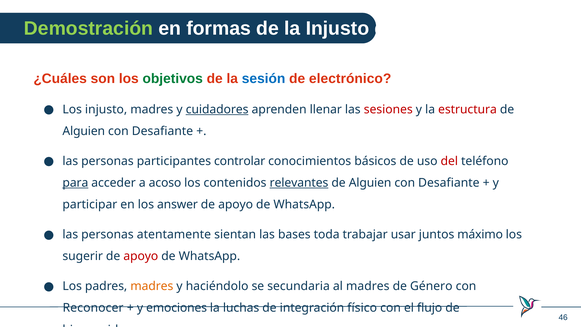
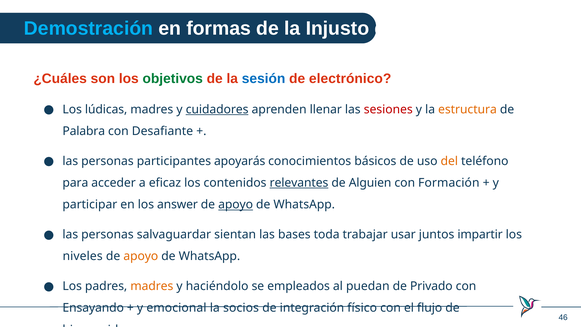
Demostración colour: light green -> light blue
Los injusto: injusto -> lúdicas
estructura colour: red -> orange
Alguien at (84, 131): Alguien -> Palabra
controlar: controlar -> apoyarás
del colour: red -> orange
para underline: present -> none
acoso: acoso -> eficaz
Desafiante at (449, 183): Desafiante -> Formación
apoyo at (236, 205) underline: none -> present
atentamente: atentamente -> salvaguardar
máximo: máximo -> impartir
sugerir: sugerir -> niveles
apoyo at (141, 256) colour: red -> orange
secundaria: secundaria -> empleados
al madres: madres -> puedan
Género: Género -> Privado
Reconocer: Reconocer -> Ensayando
emociones: emociones -> emocional
luchas: luchas -> socios
